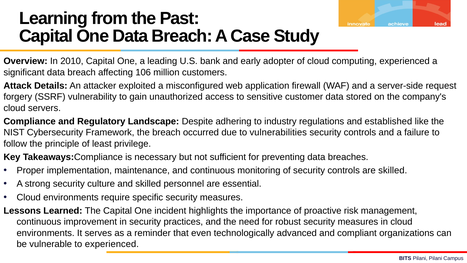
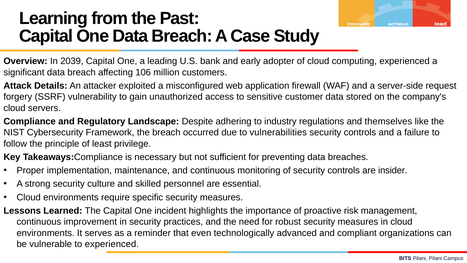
2010: 2010 -> 2039
established: established -> themselves
are skilled: skilled -> insider
